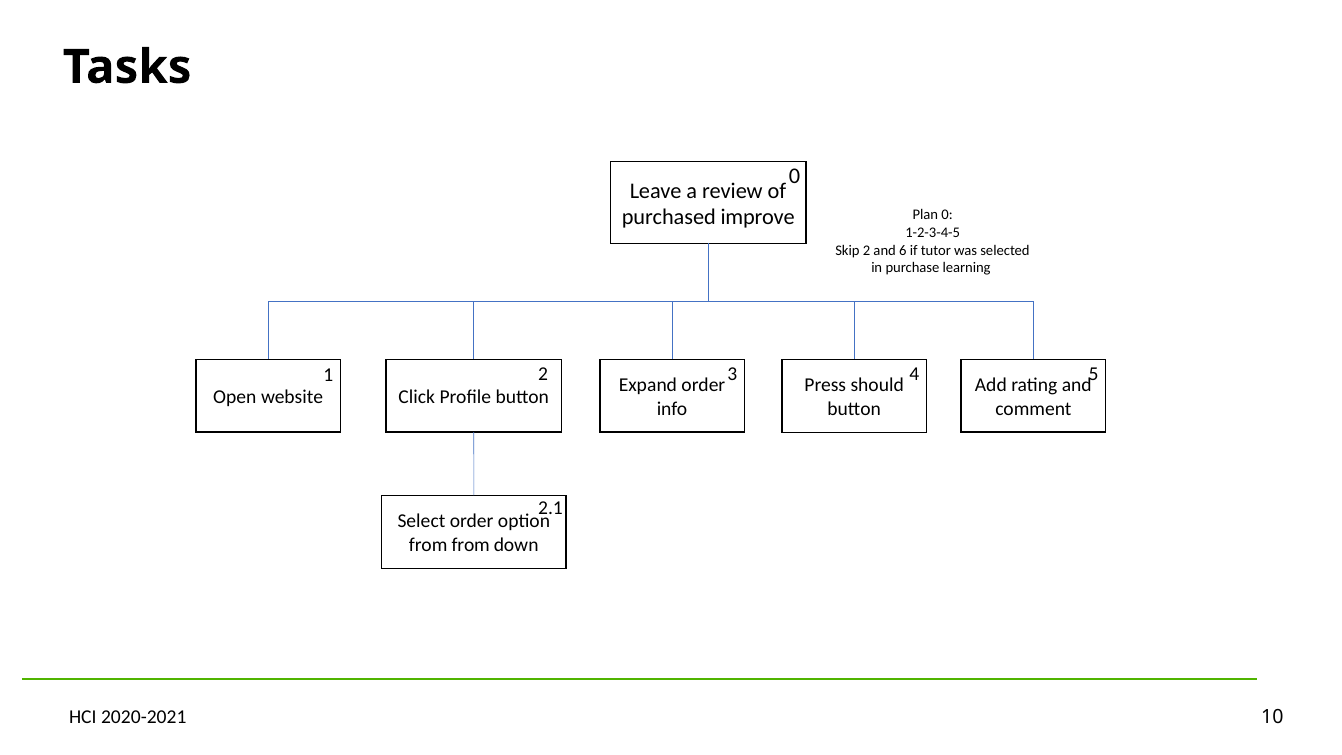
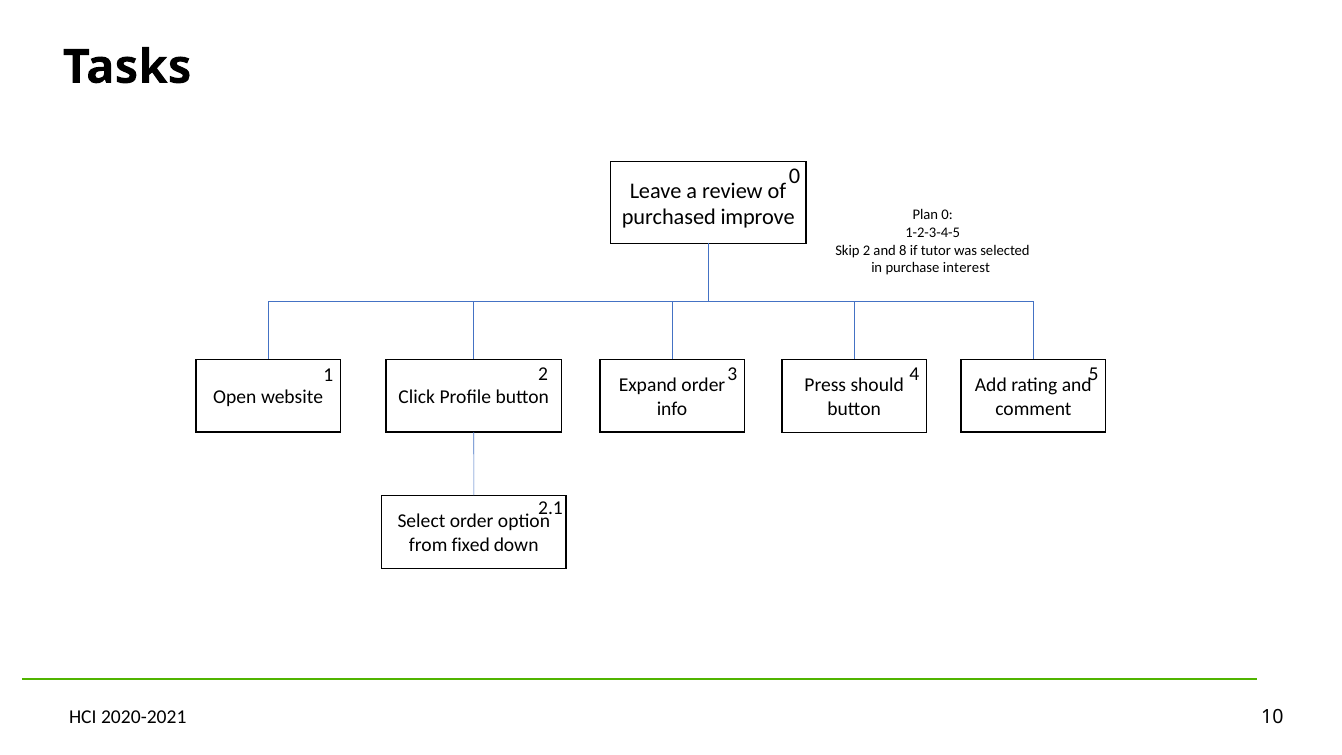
6: 6 -> 8
learning: learning -> interest
from from: from -> fixed
